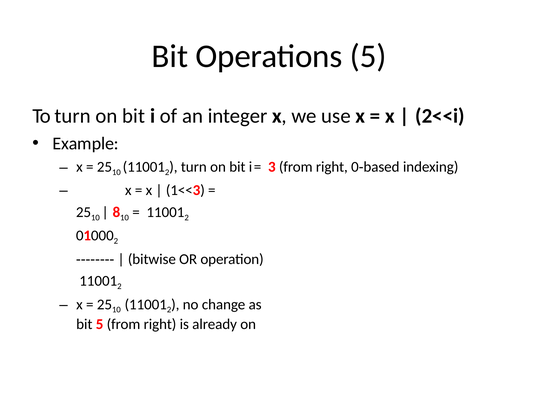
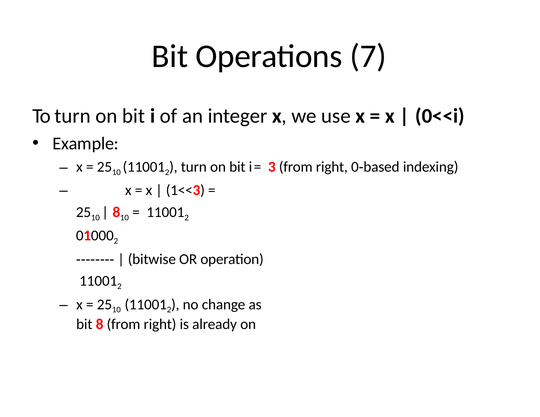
Operations 5: 5 -> 7
2<<i: 2<<i -> 0<<i
bit 5: 5 -> 8
